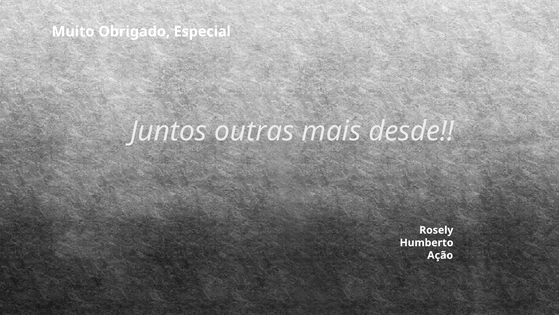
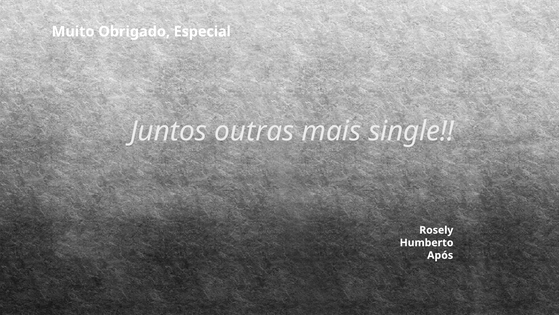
desde: desde -> single
Ação: Ação -> Após
